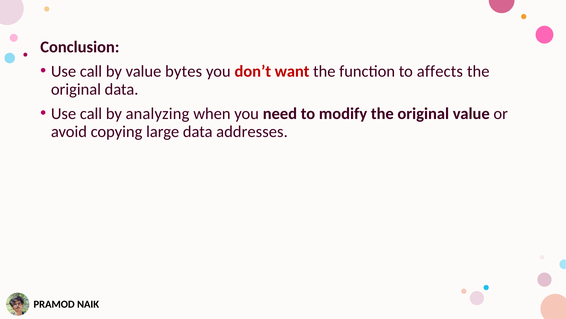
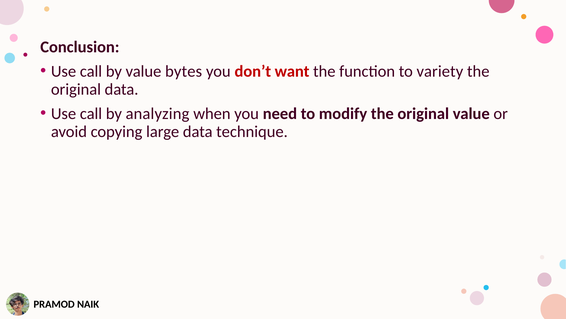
affects: affects -> variety
addresses: addresses -> technique
